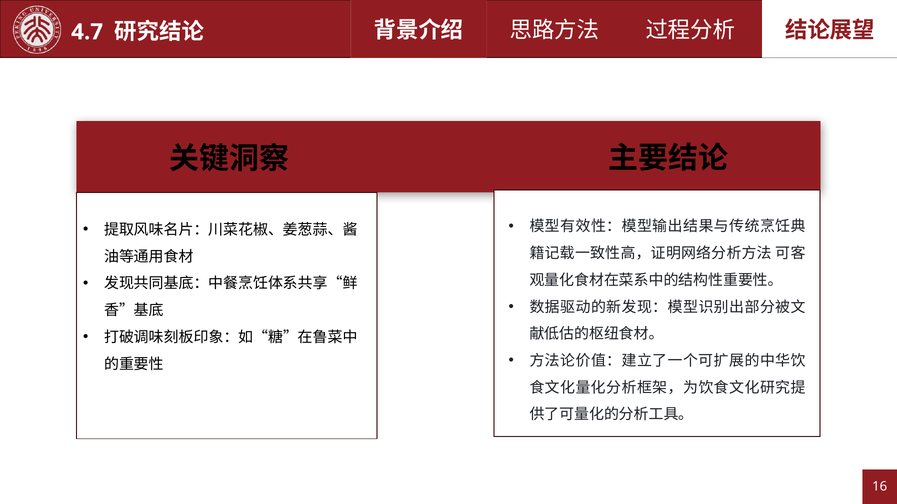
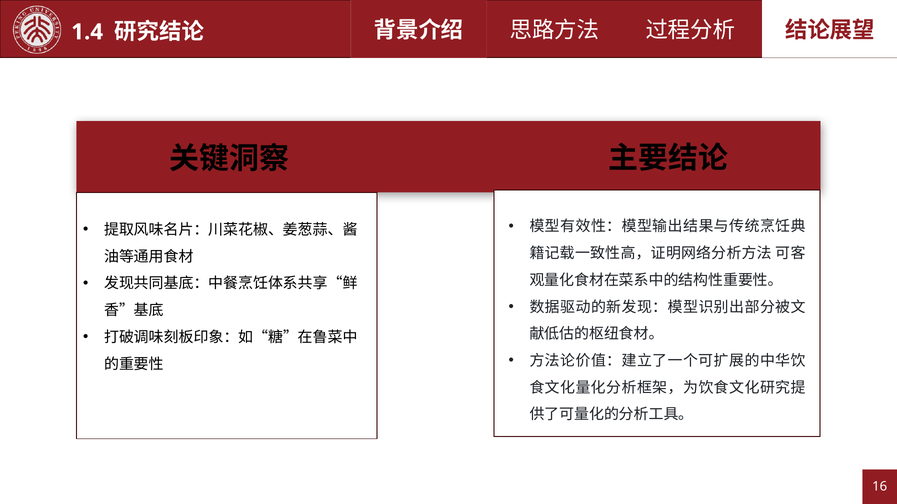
4.7: 4.7 -> 1.4
